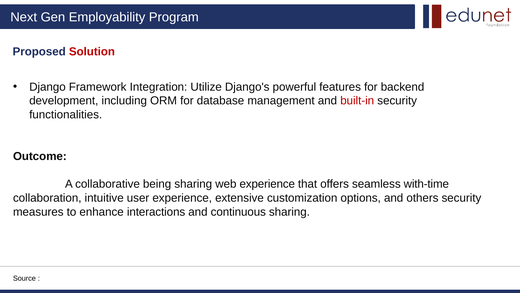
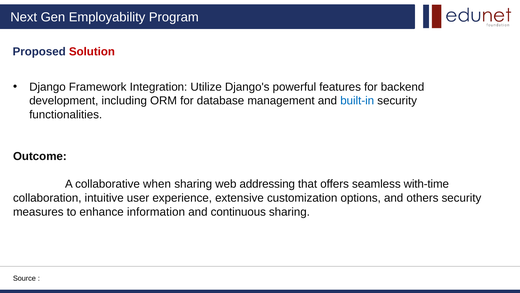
built-in colour: red -> blue
being: being -> when
web experience: experience -> addressing
interactions: interactions -> information
